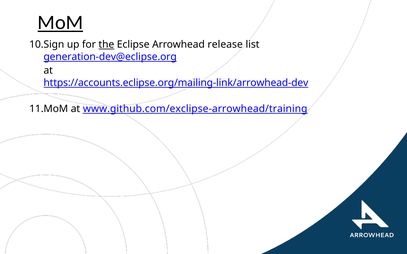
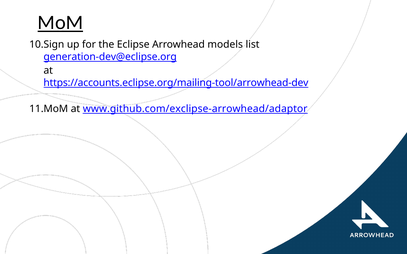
the underline: present -> none
release: release -> models
https://accounts.eclipse.org/mailing-link/arrowhead-dev: https://accounts.eclipse.org/mailing-link/arrowhead-dev -> https://accounts.eclipse.org/mailing-tool/arrowhead-dev
www.github.com/exclipse-arrowhead/training: www.github.com/exclipse-arrowhead/training -> www.github.com/exclipse-arrowhead/adaptor
